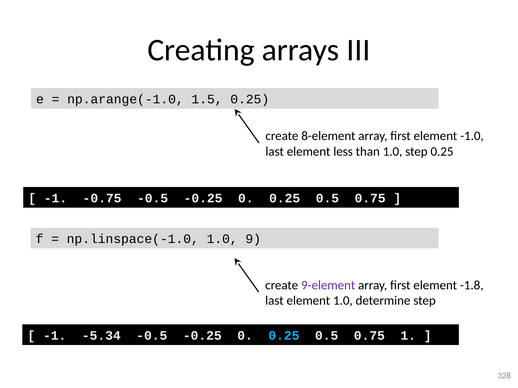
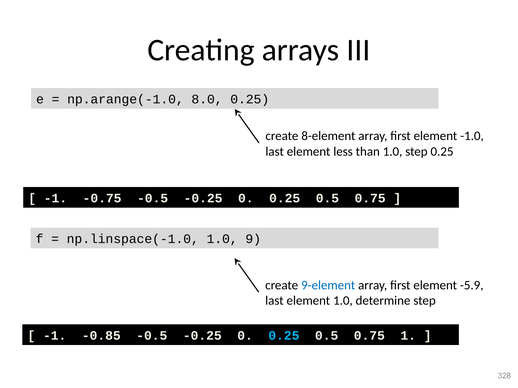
1.5: 1.5 -> 8.0
9-element colour: purple -> blue
-1.8: -1.8 -> -5.9
-5.34: -5.34 -> -0.85
